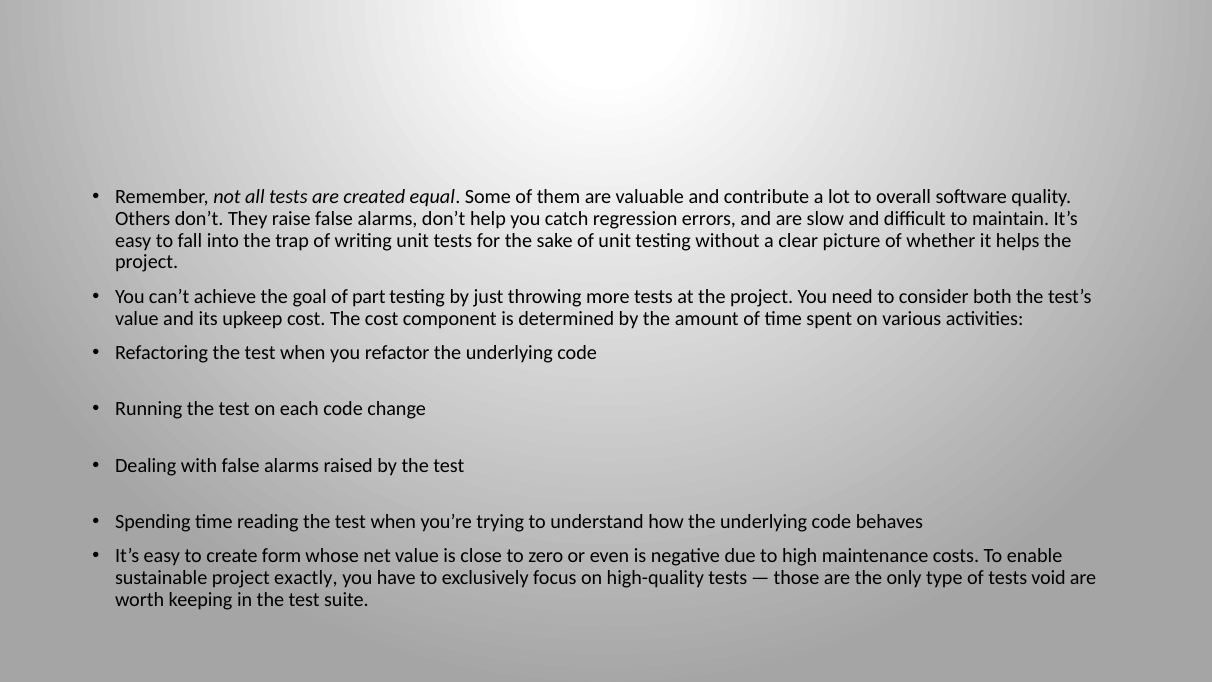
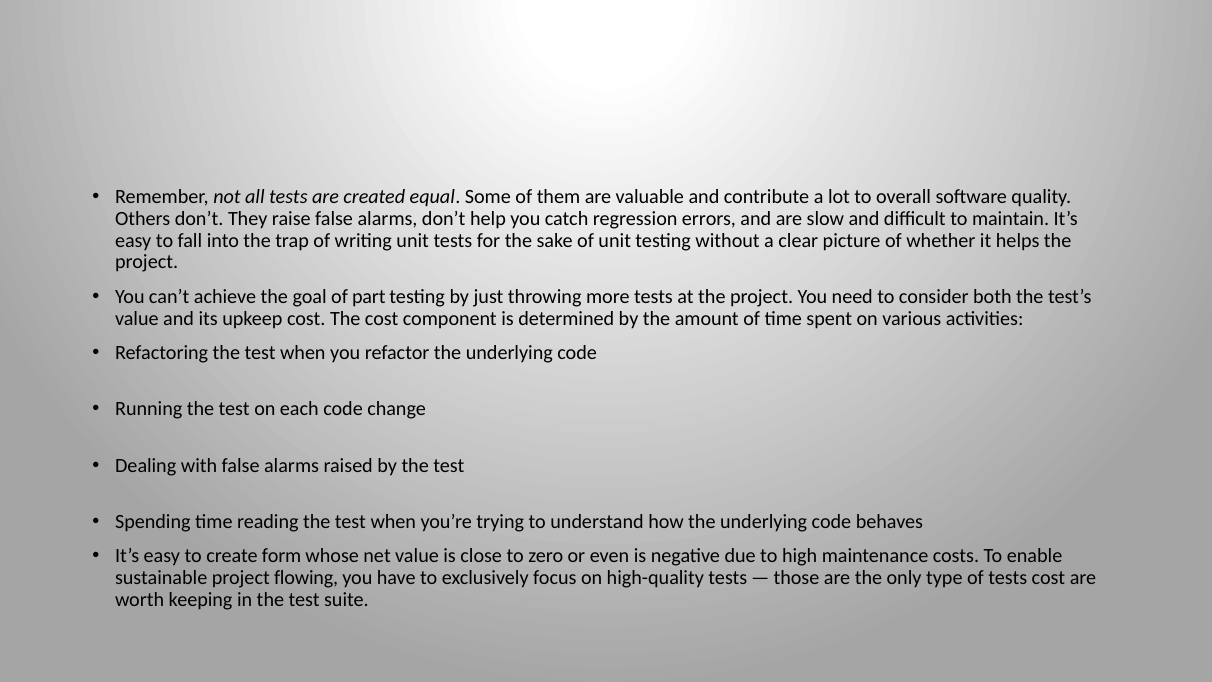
exactly: exactly -> flowing
tests void: void -> cost
